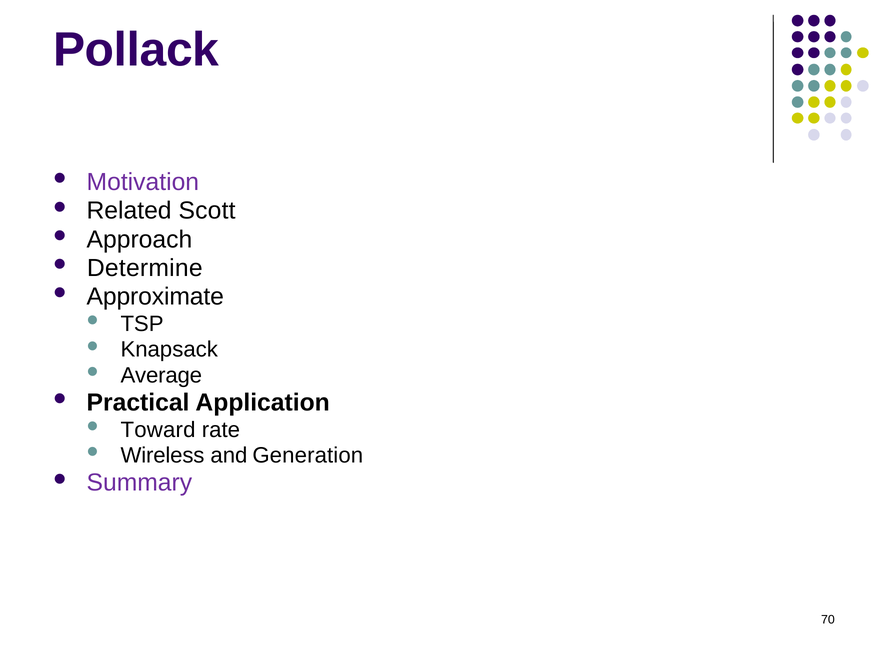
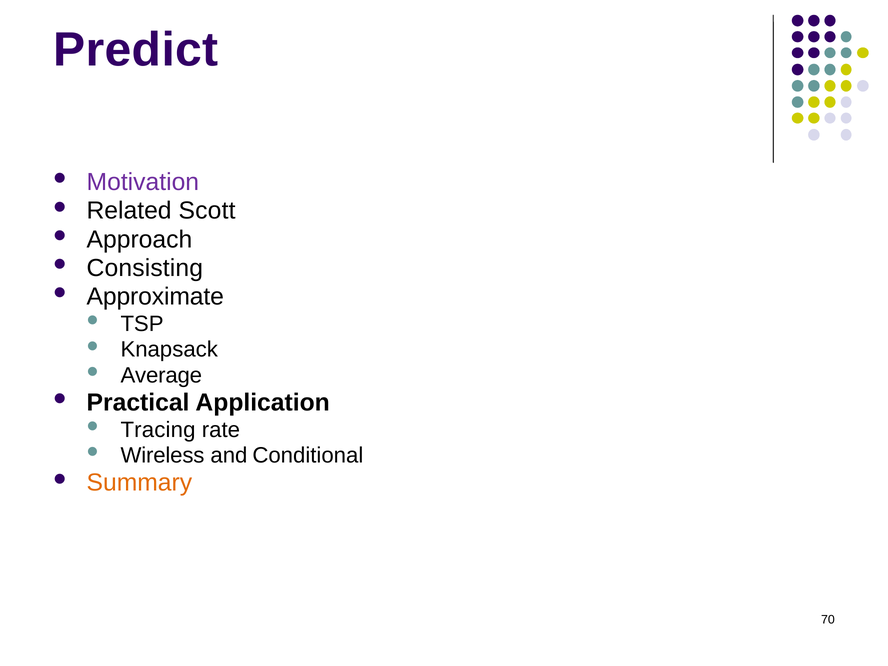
Pollack: Pollack -> Predict
Determine: Determine -> Consisting
Toward: Toward -> Tracing
Generation: Generation -> Conditional
Summary colour: purple -> orange
